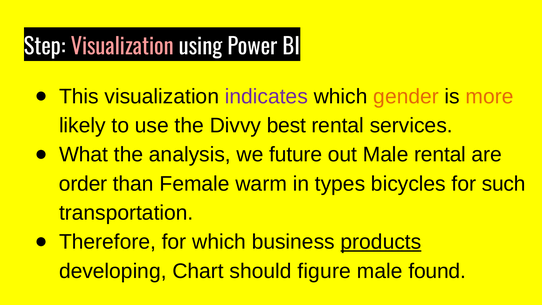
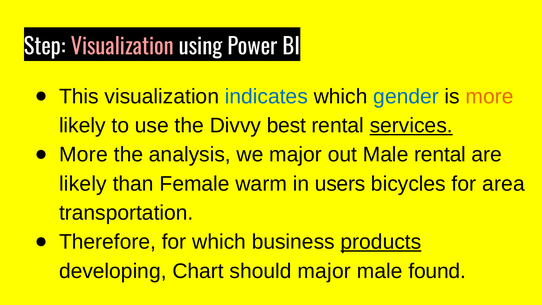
indicates colour: purple -> blue
gender colour: orange -> blue
services underline: none -> present
What at (84, 155): What -> More
we future: future -> major
order at (83, 184): order -> likely
types: types -> users
such: such -> area
should figure: figure -> major
